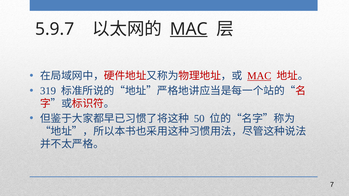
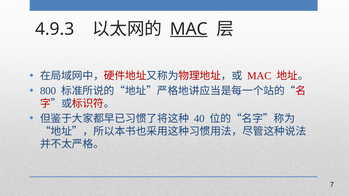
5.9.7: 5.9.7 -> 4.9.3
MAC at (259, 76) underline: present -> none
319: 319 -> 800
50: 50 -> 40
